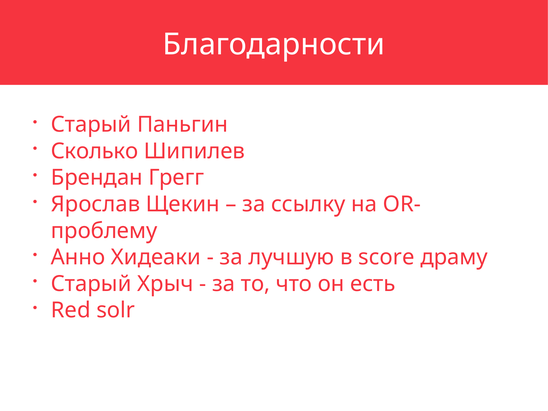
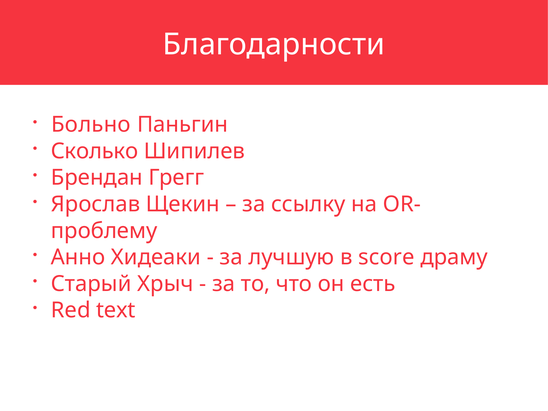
Старый at (91, 125): Старый -> Больно
solr: solr -> text
